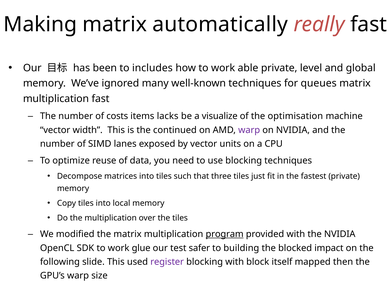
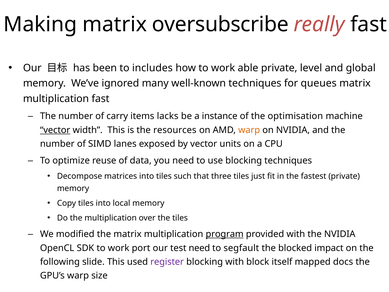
automatically: automatically -> oversubscribe
costs: costs -> carry
visualize: visualize -> instance
vector at (55, 130) underline: none -> present
continued: continued -> resources
warp at (249, 130) colour: purple -> orange
glue: glue -> port
test safer: safer -> need
building: building -> segfault
then: then -> docs
